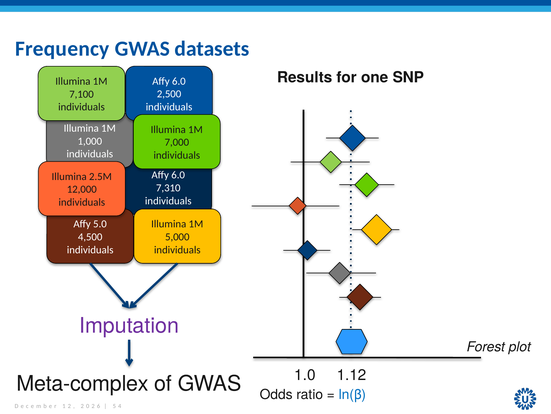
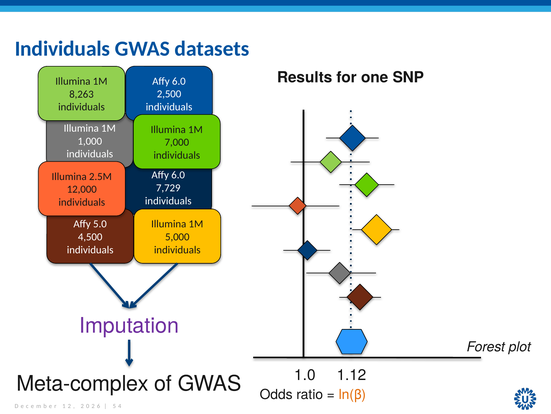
Frequency at (62, 49): Frequency -> Individuals
7,100: 7,100 -> 8,263
7,310: 7,310 -> 7,729
ln(β colour: blue -> orange
